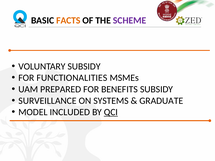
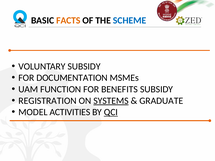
SCHEME colour: purple -> blue
FUNCTIONALITIES: FUNCTIONALITIES -> DOCUMENTATION
PREPARED: PREPARED -> FUNCTION
SURVEILLANCE: SURVEILLANCE -> REGISTRATION
SYSTEMS underline: none -> present
INCLUDED: INCLUDED -> ACTIVITIES
